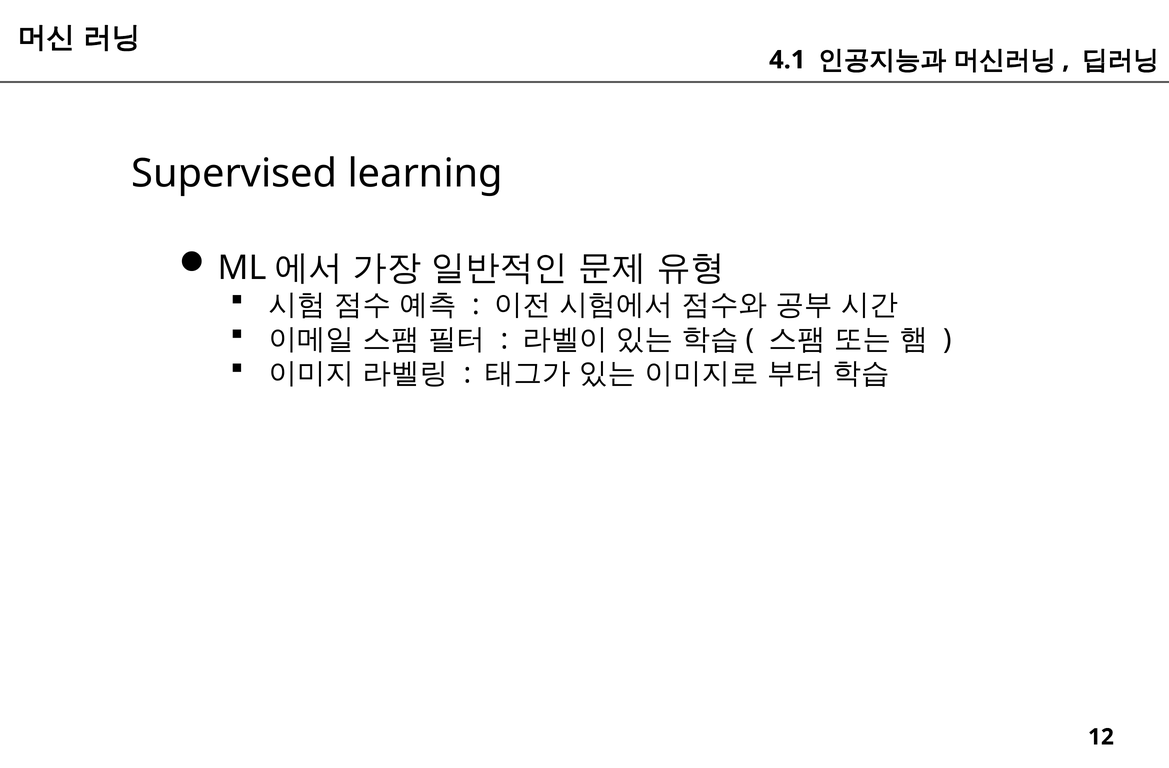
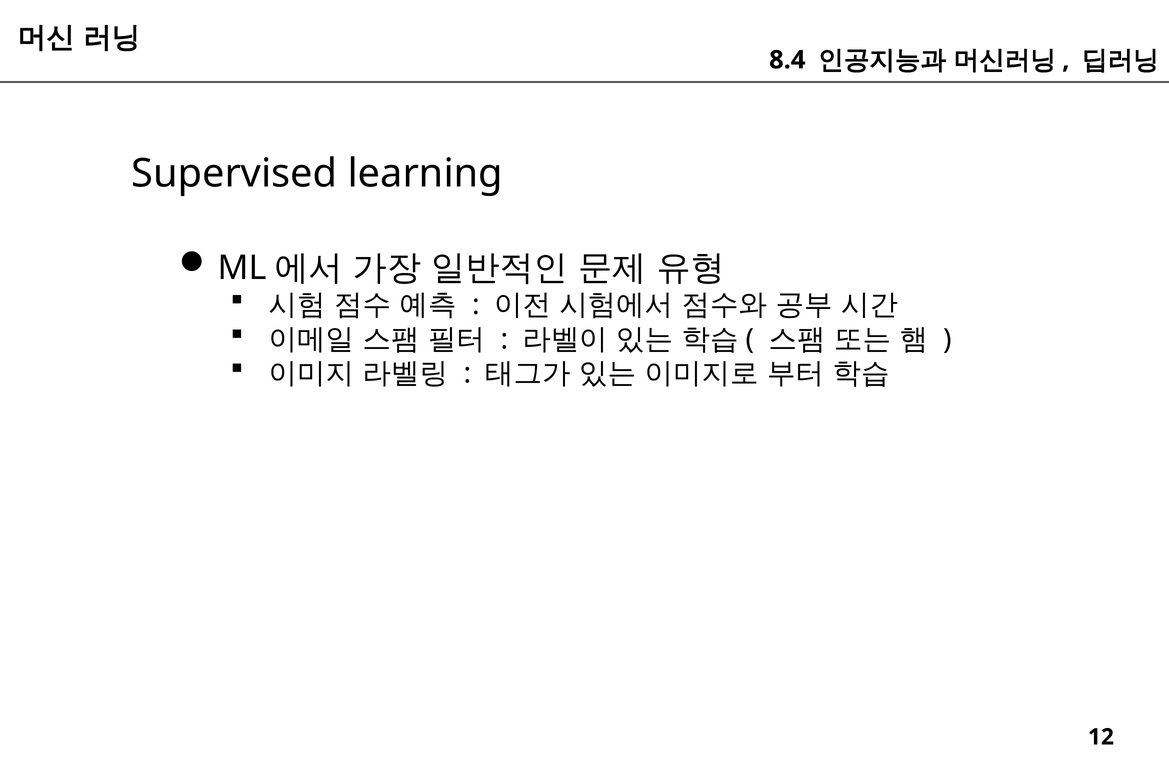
4.1: 4.1 -> 8.4
